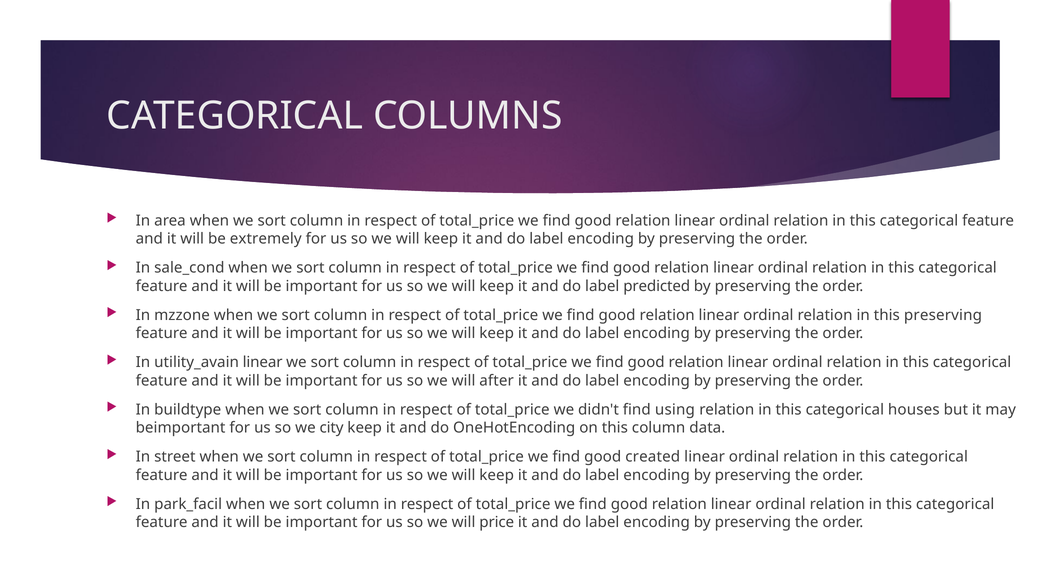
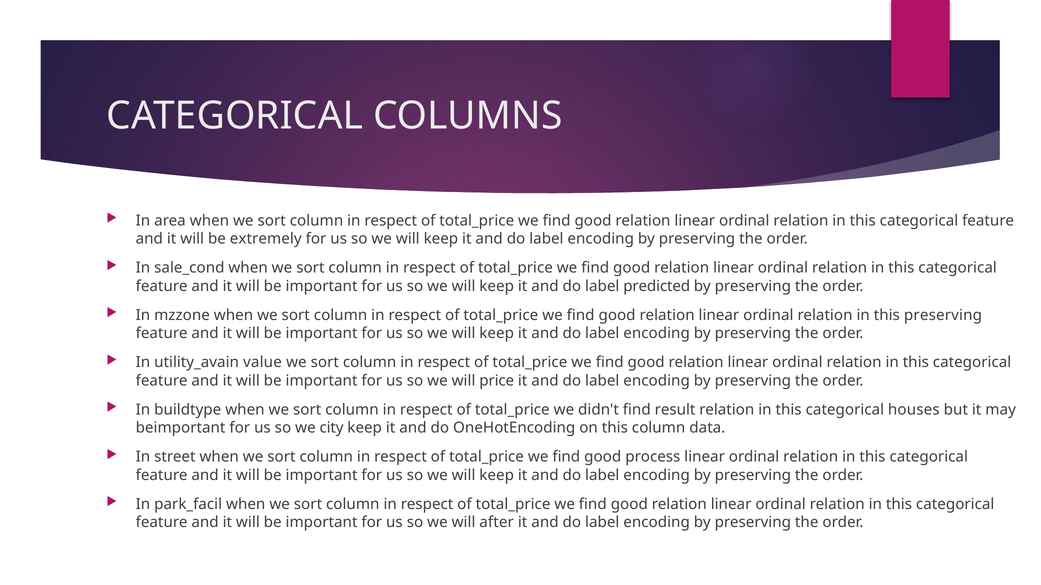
utility_avain linear: linear -> value
after: after -> price
using: using -> result
created: created -> process
price: price -> after
